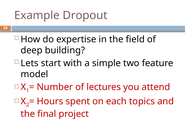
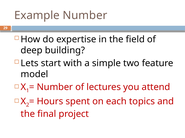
Example Dropout: Dropout -> Number
